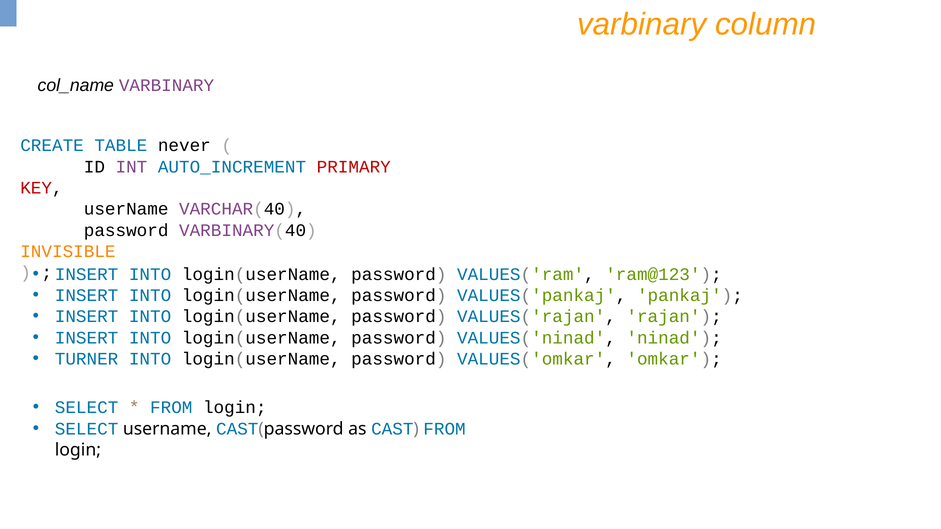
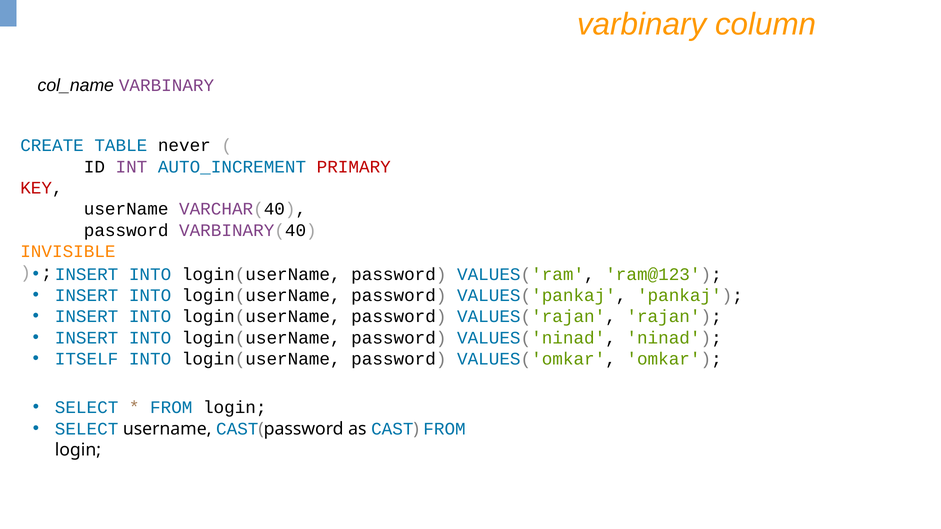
TURNER: TURNER -> ITSELF
